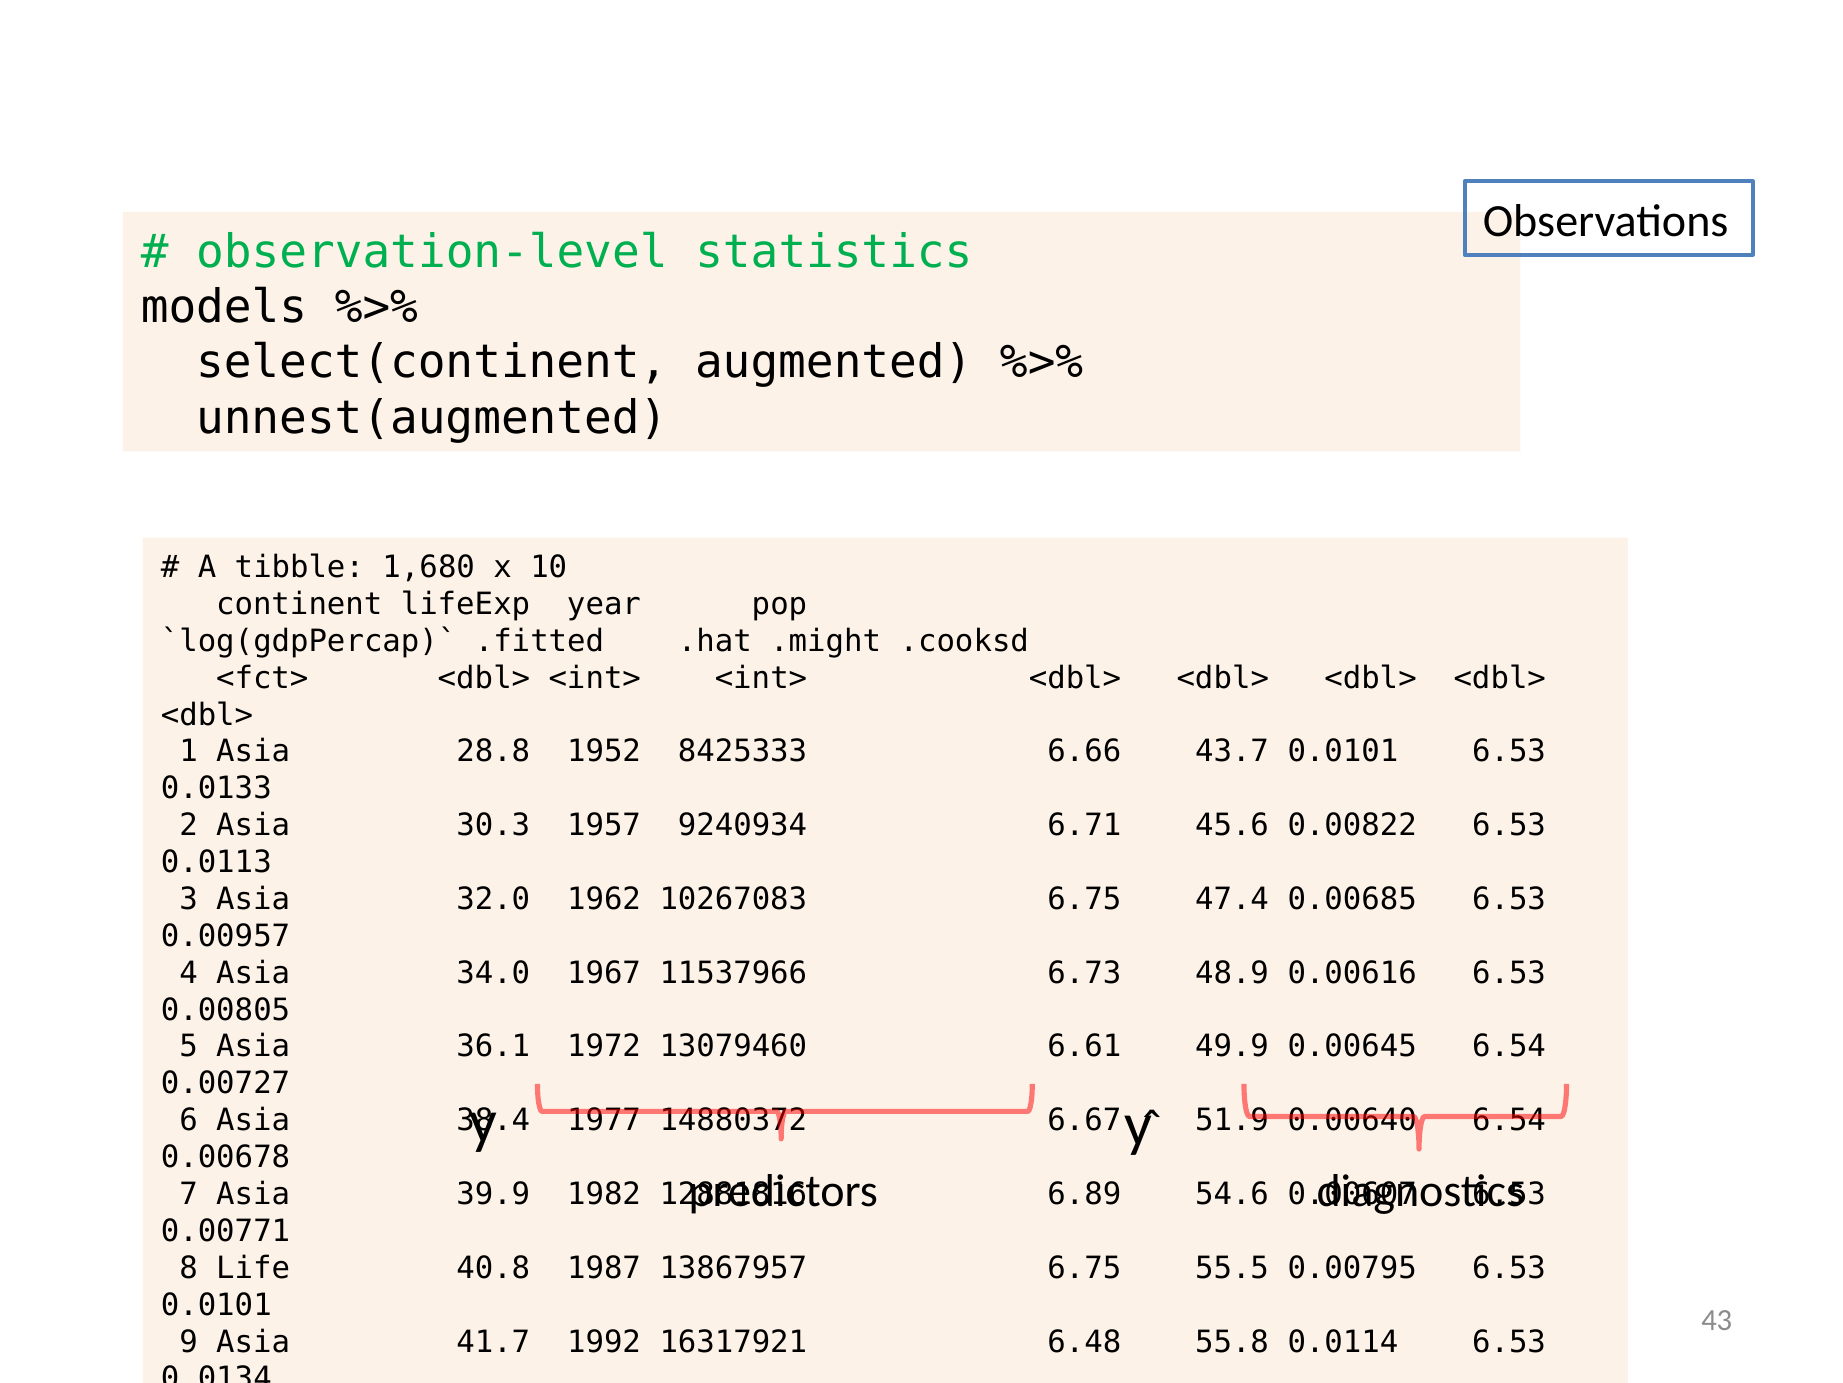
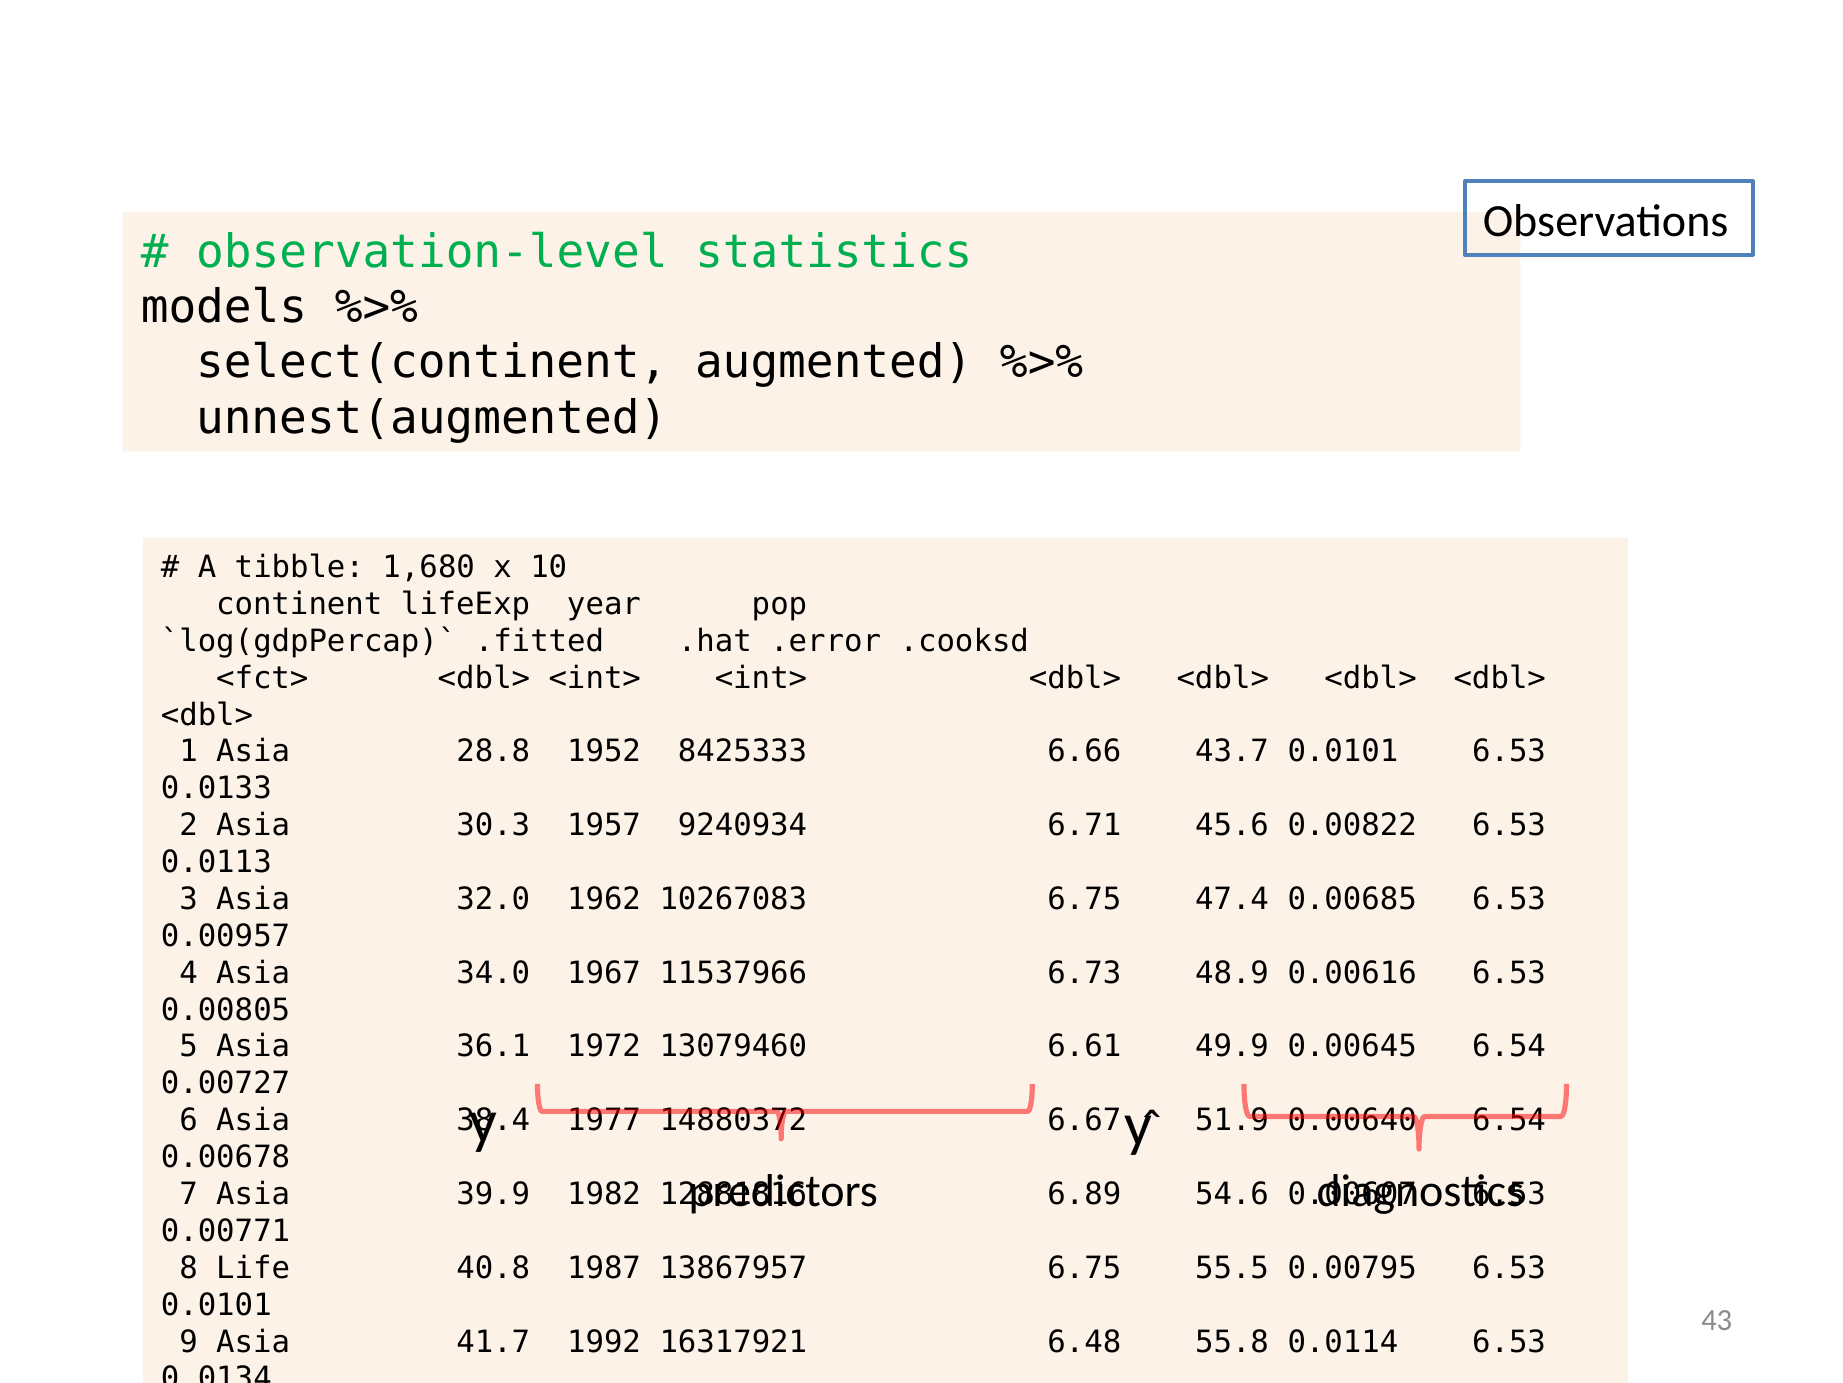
.might: .might -> .error
